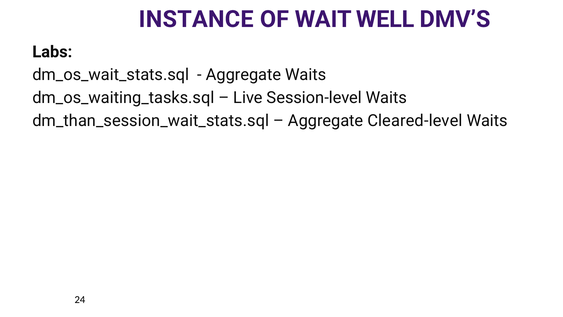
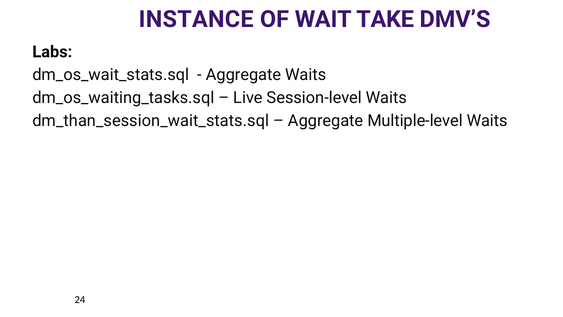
WELL: WELL -> TAKE
Cleared-level: Cleared-level -> Multiple-level
